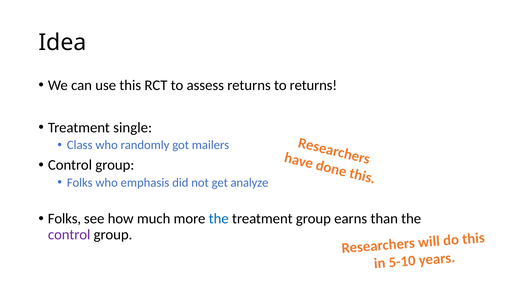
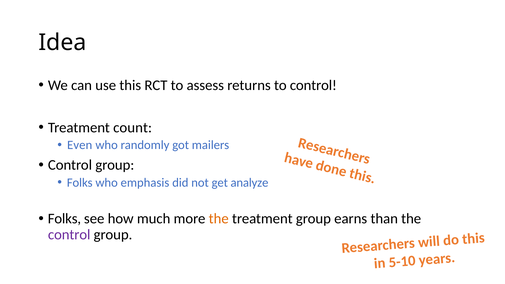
to returns: returns -> control
single: single -> count
Class: Class -> Even
the at (219, 219) colour: blue -> orange
